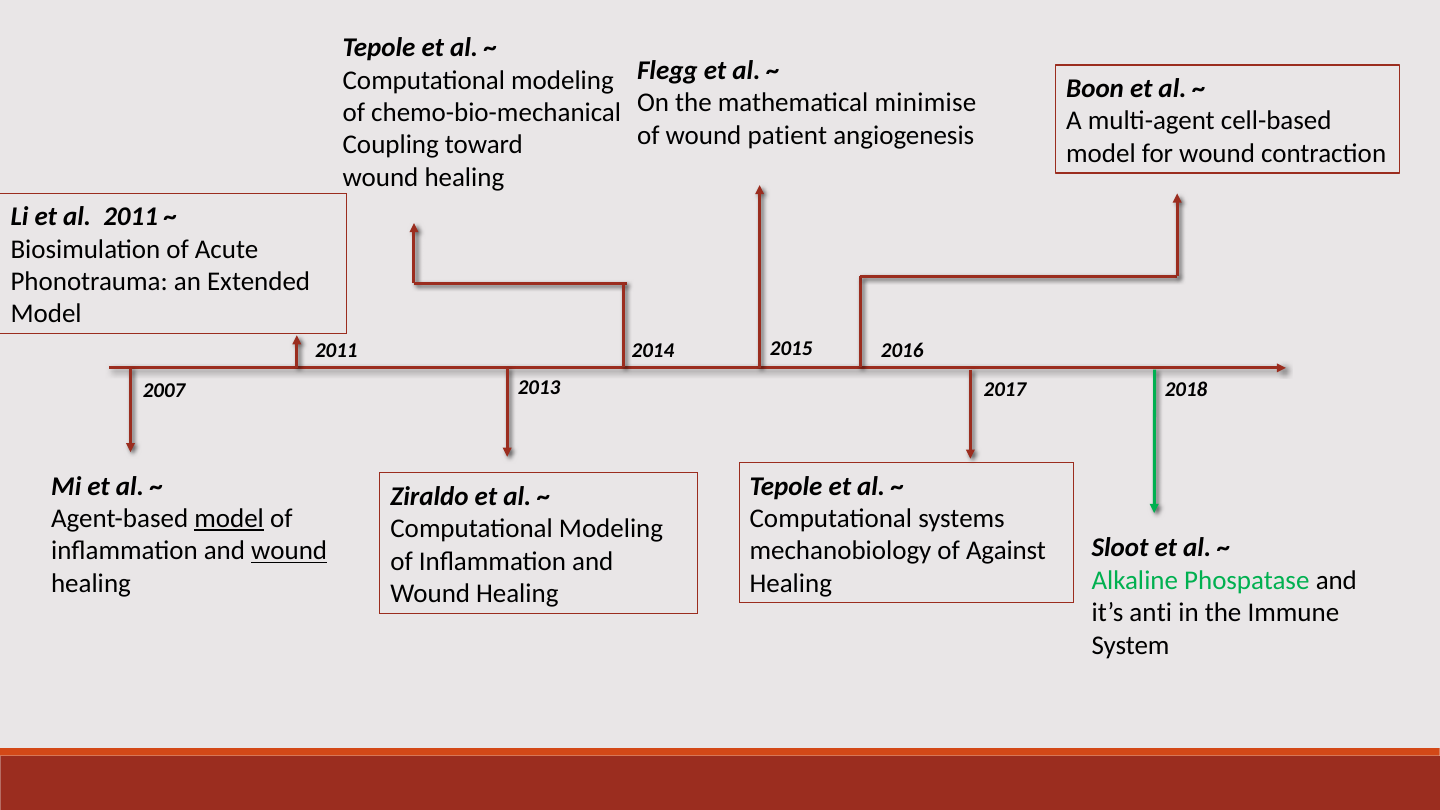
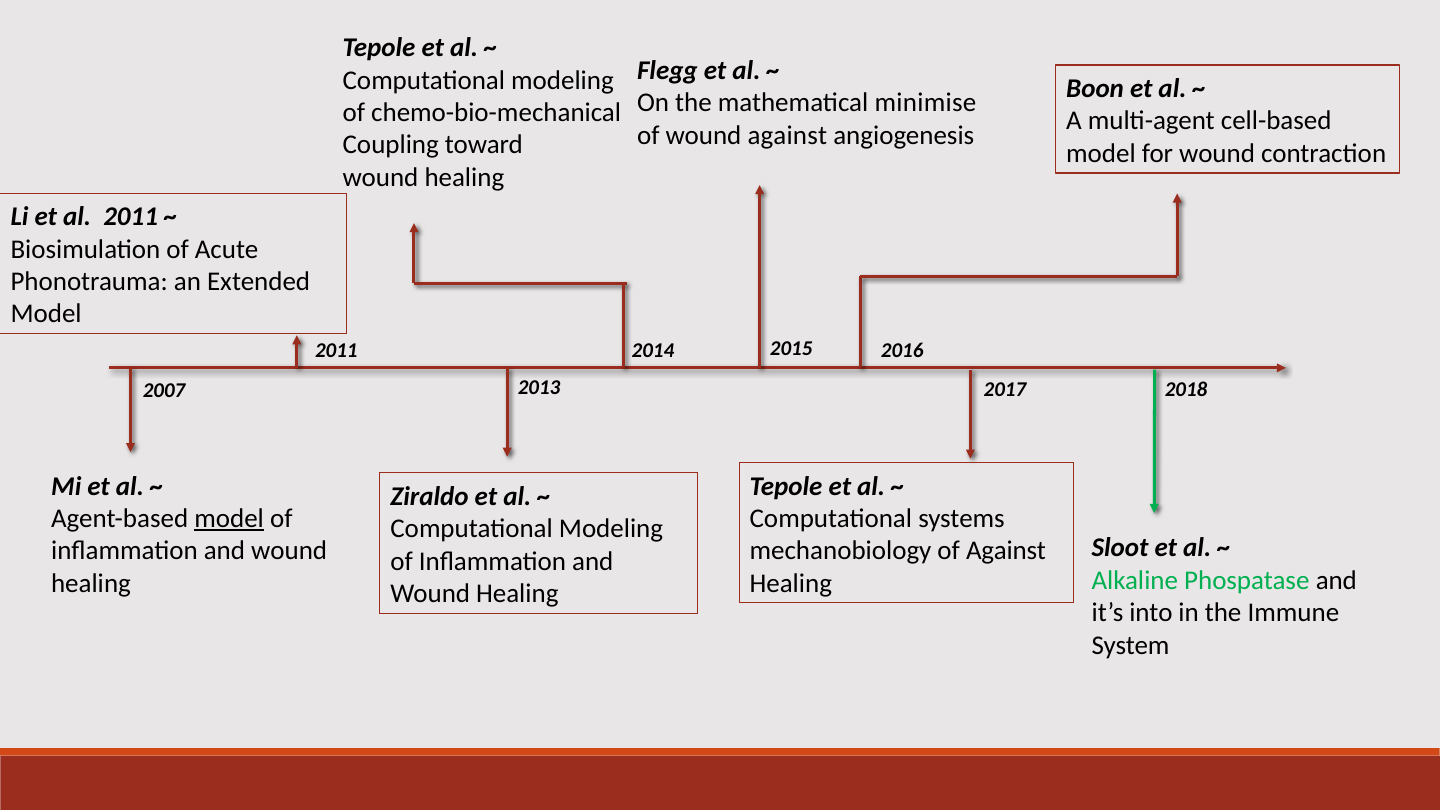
wound patient: patient -> against
wound at (289, 551) underline: present -> none
anti: anti -> into
